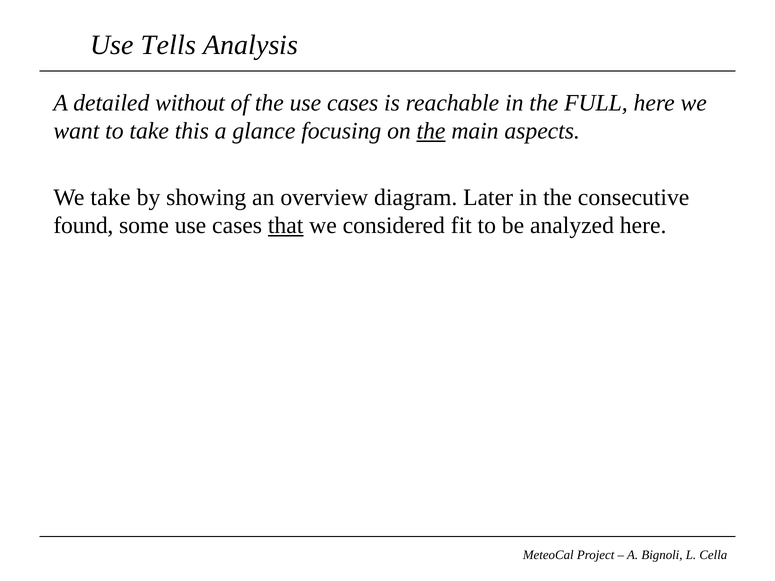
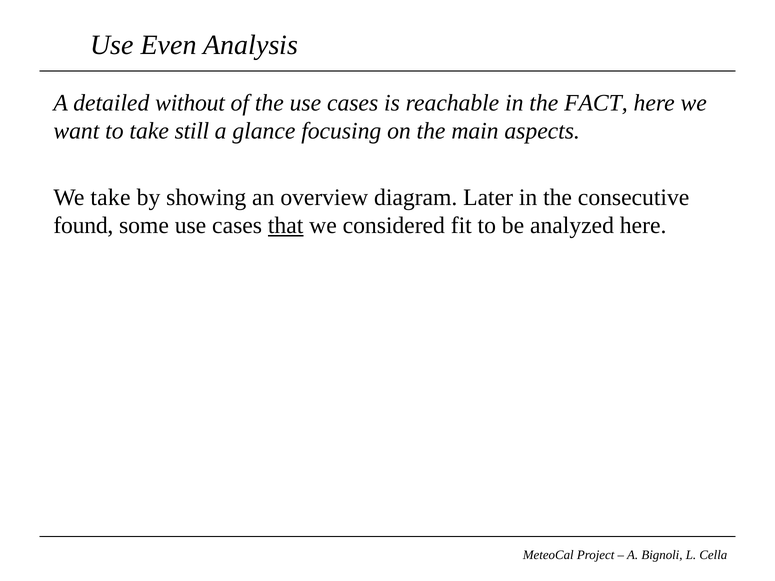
Tells: Tells -> Even
FULL: FULL -> FACT
this: this -> still
the at (431, 131) underline: present -> none
